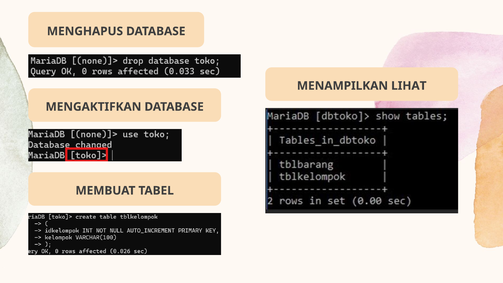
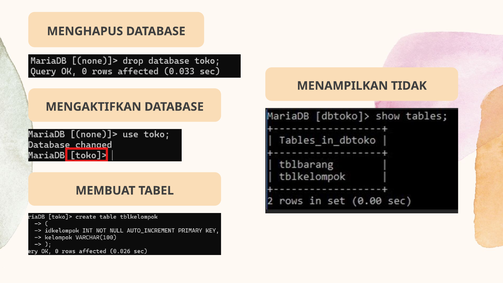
LIHAT: LIHAT -> TIDAK
